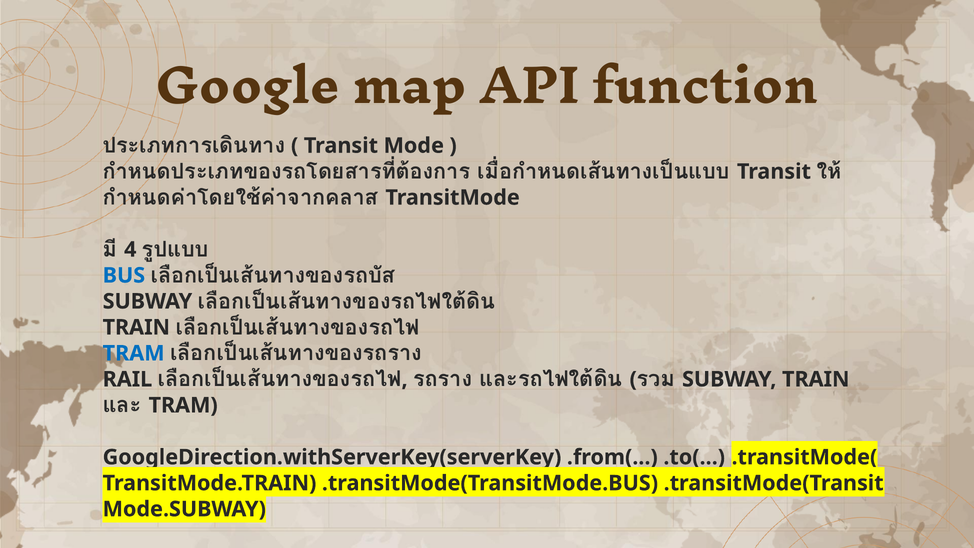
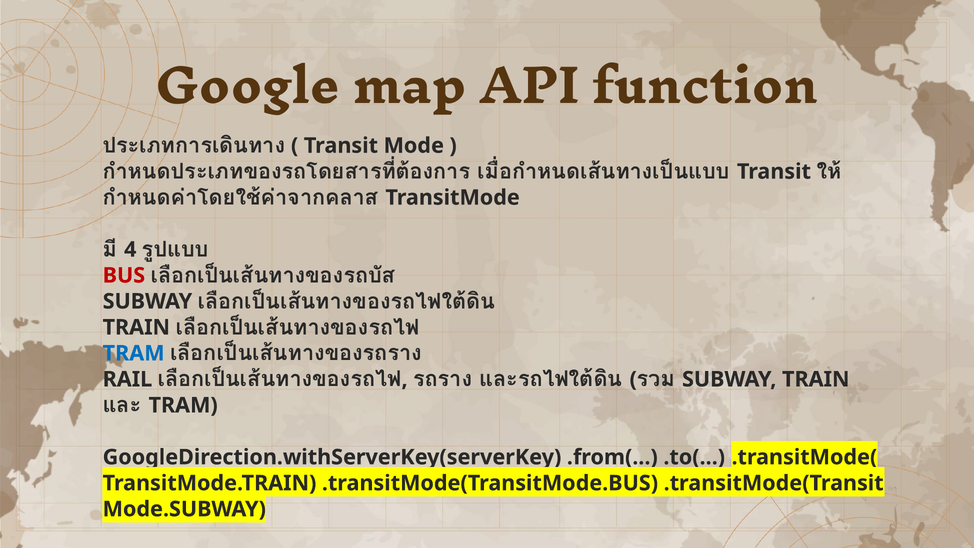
BUS colour: blue -> red
